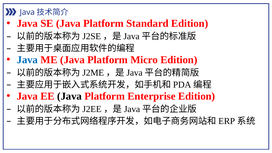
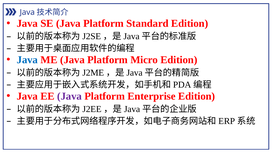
Java at (70, 96) colour: black -> purple
